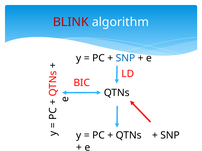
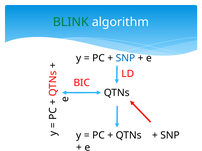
BLINK colour: red -> green
